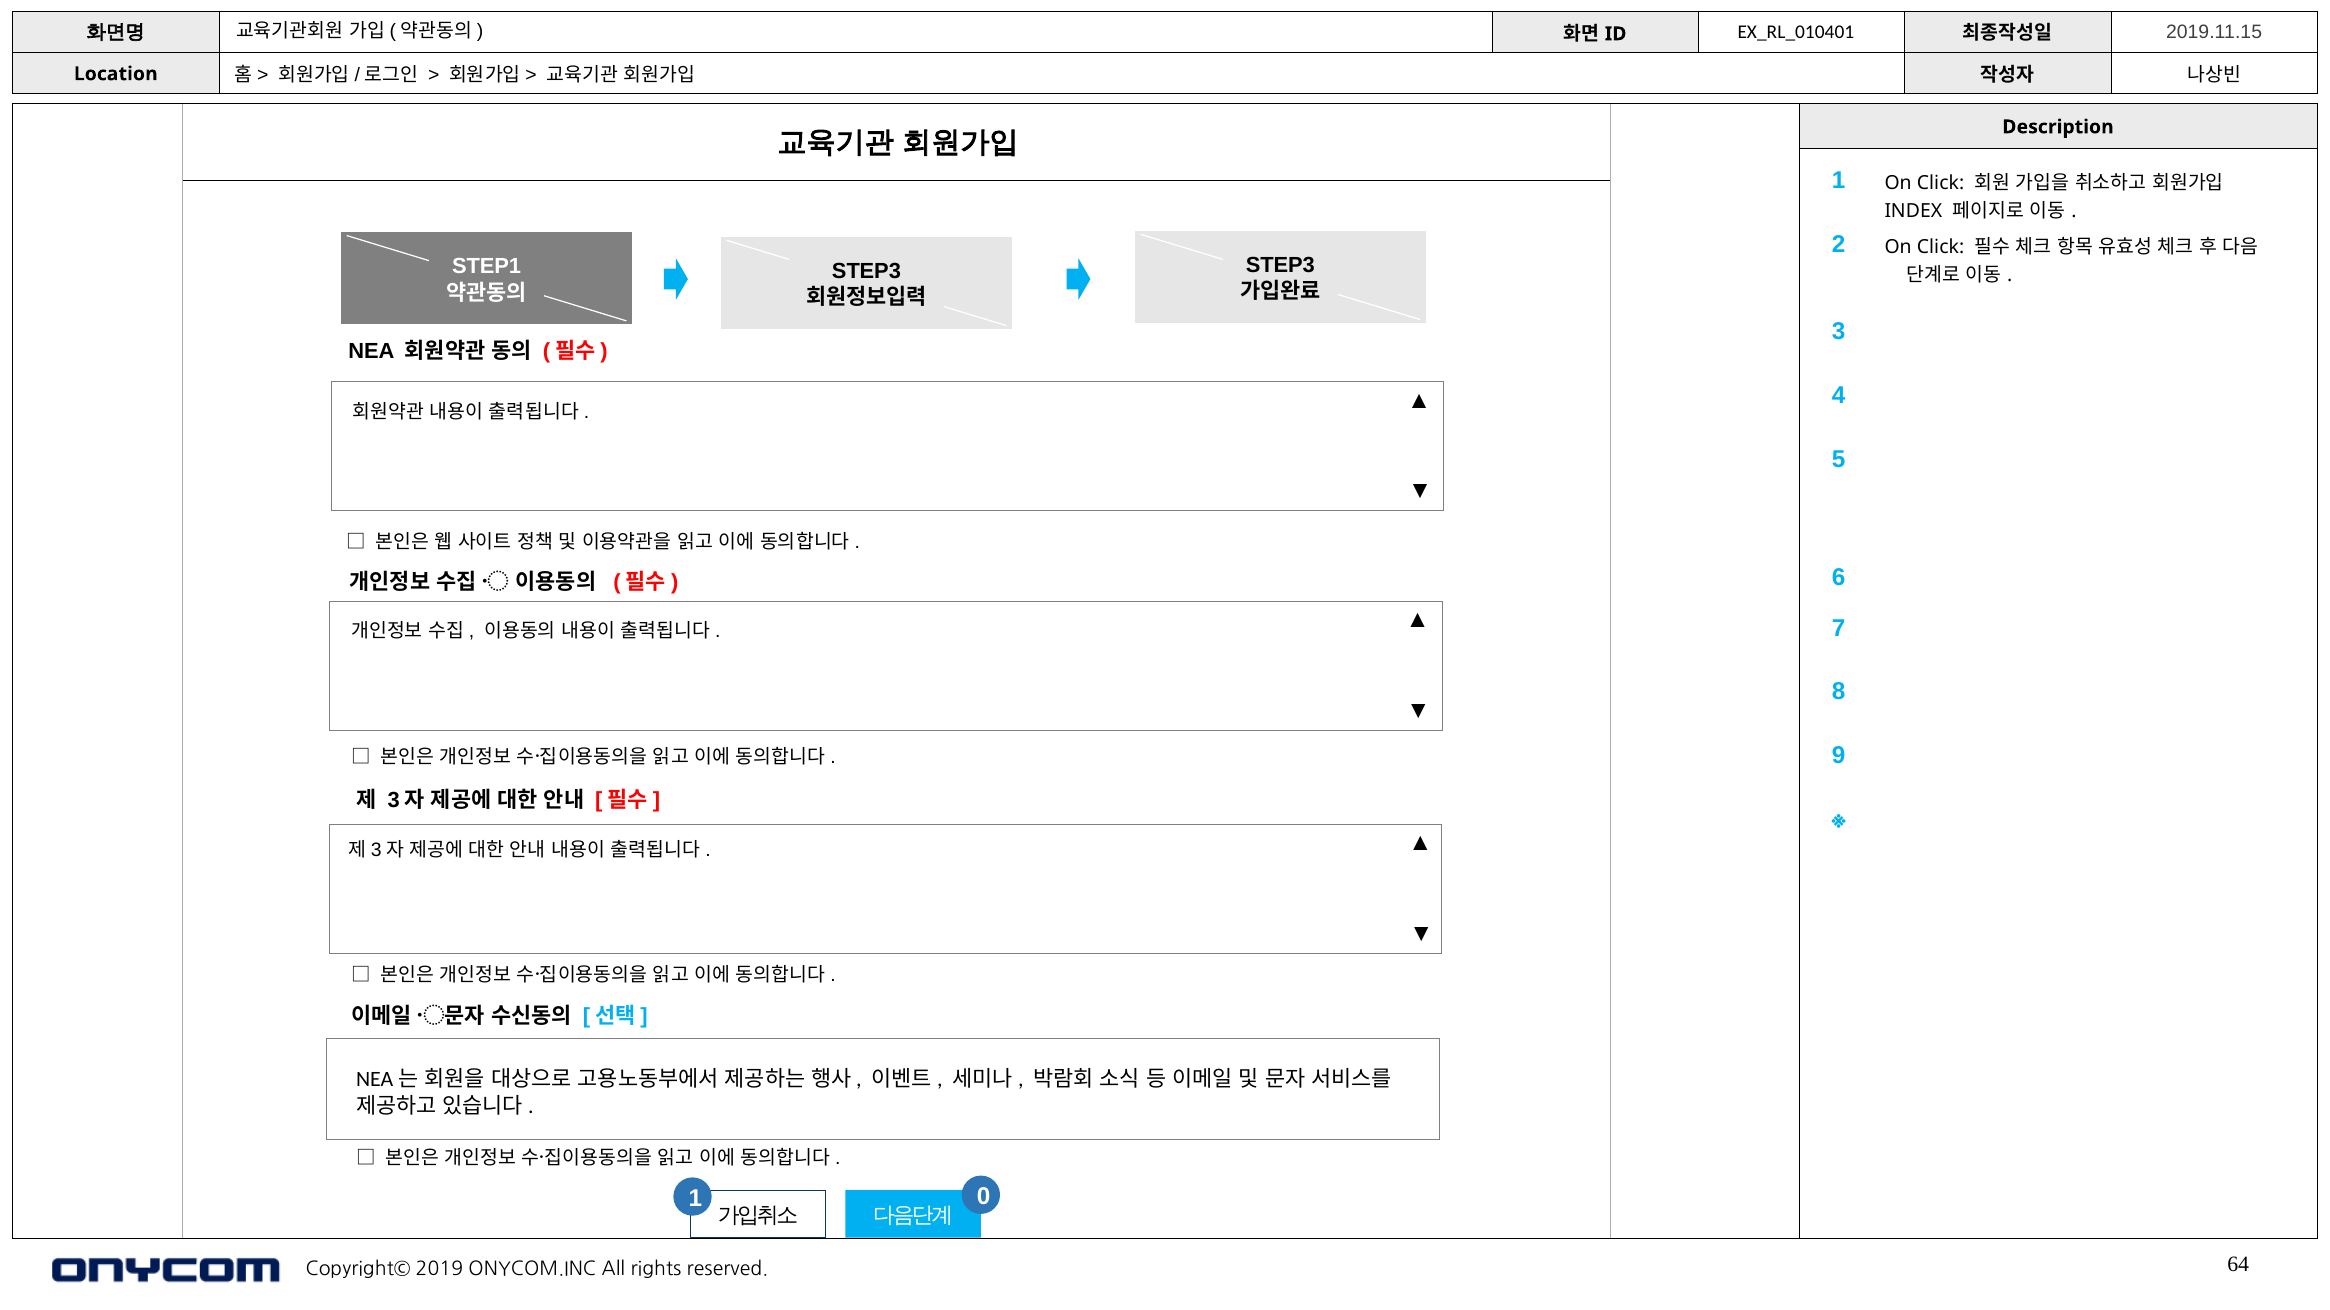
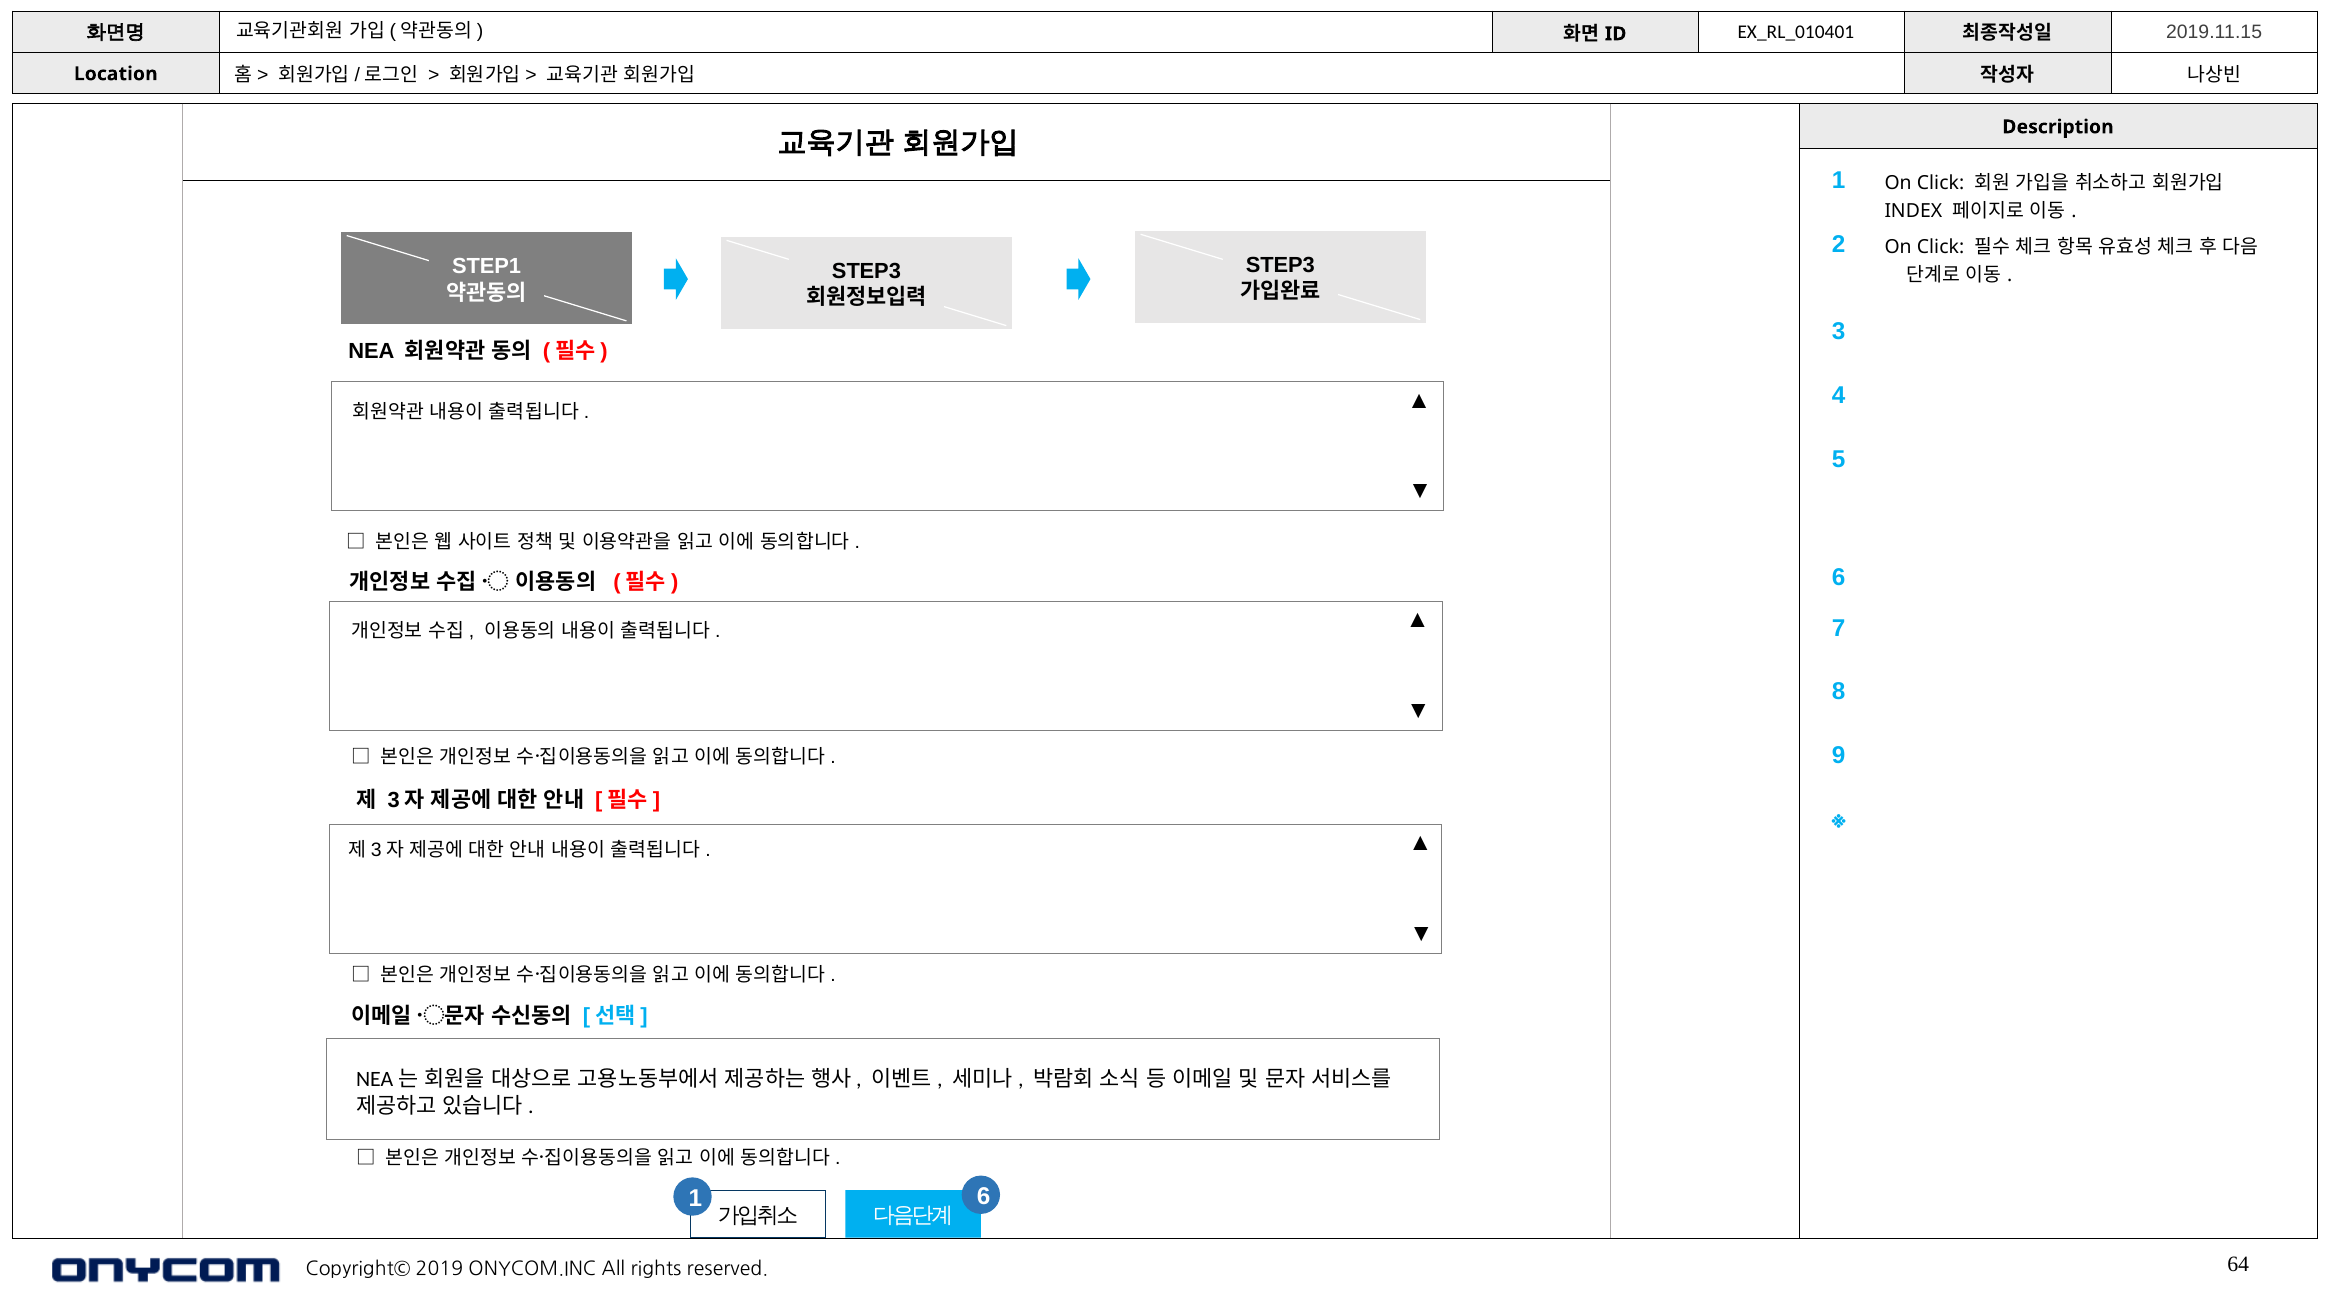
1 0: 0 -> 6
